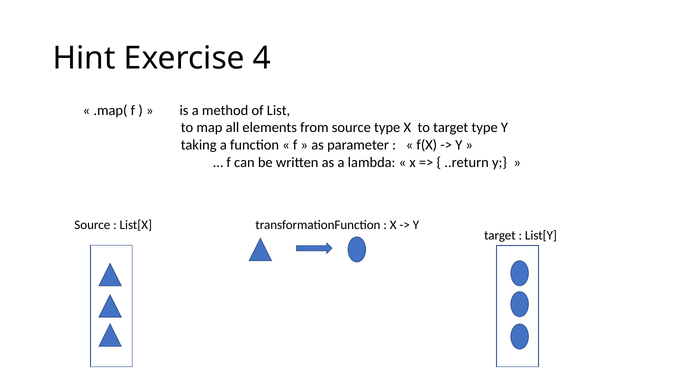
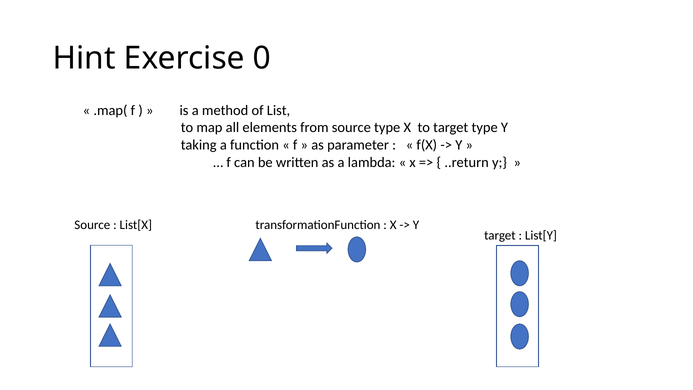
4: 4 -> 0
